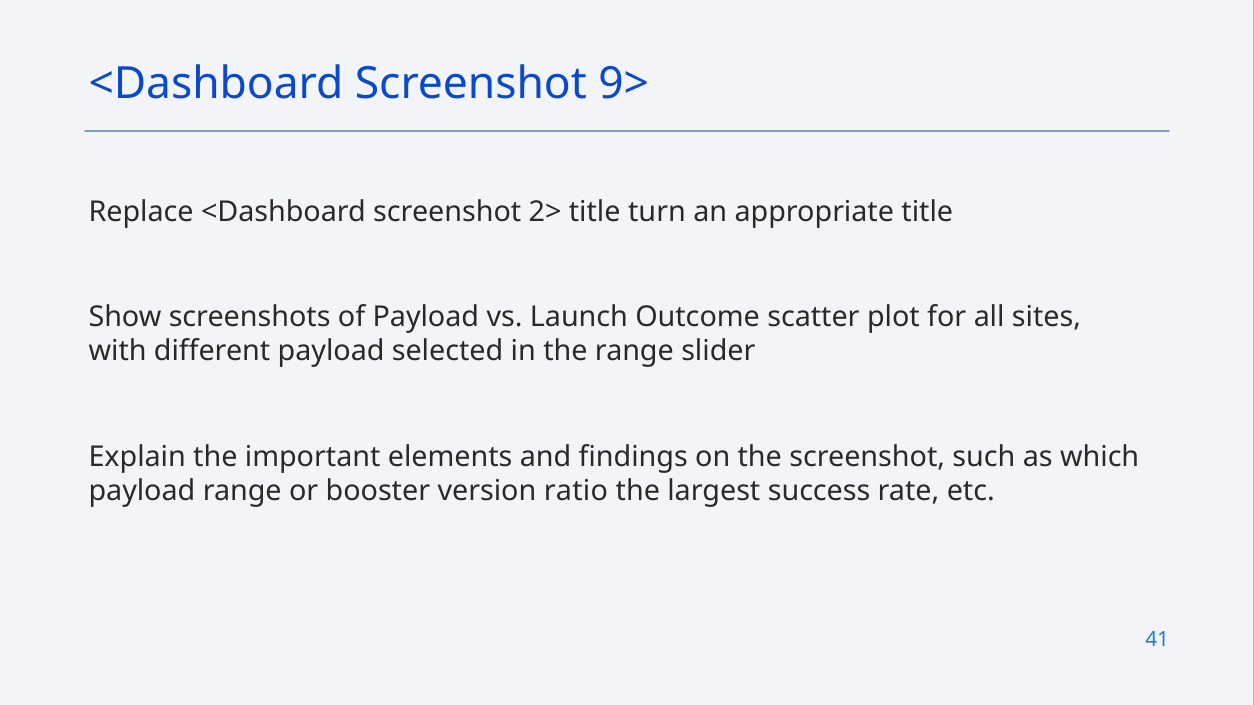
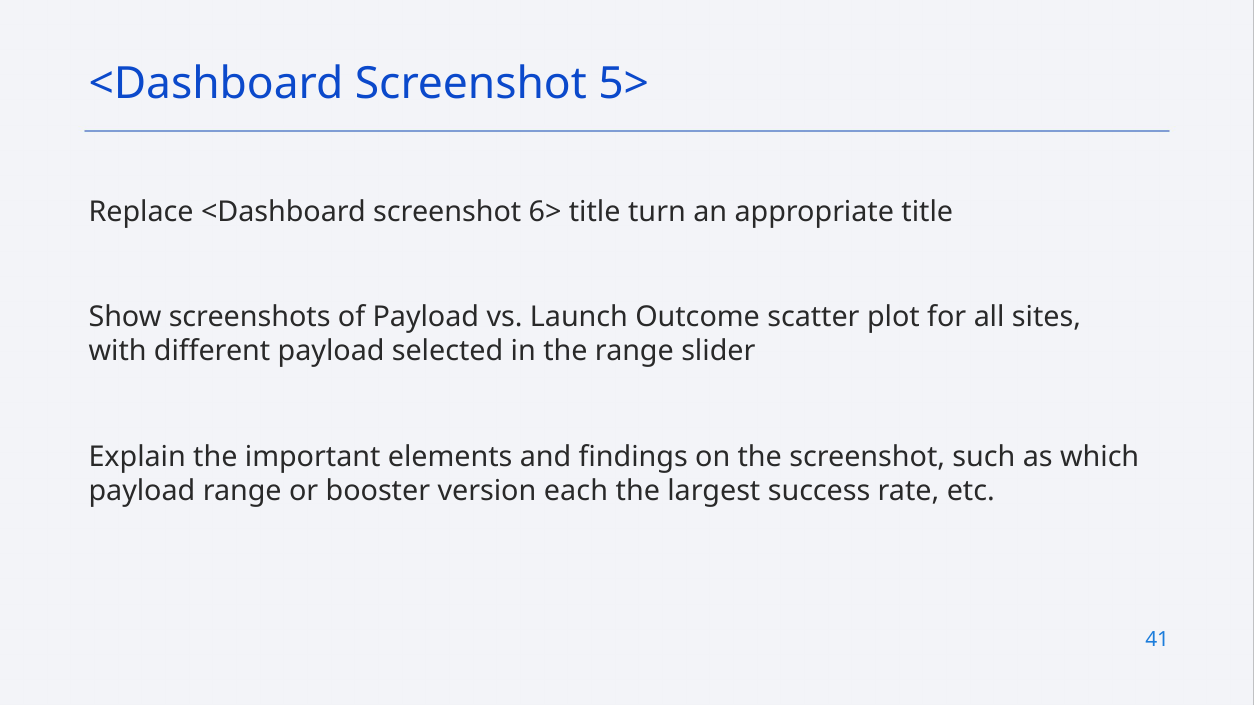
9>: 9> -> 5>
2>: 2> -> 6>
ratio: ratio -> each
